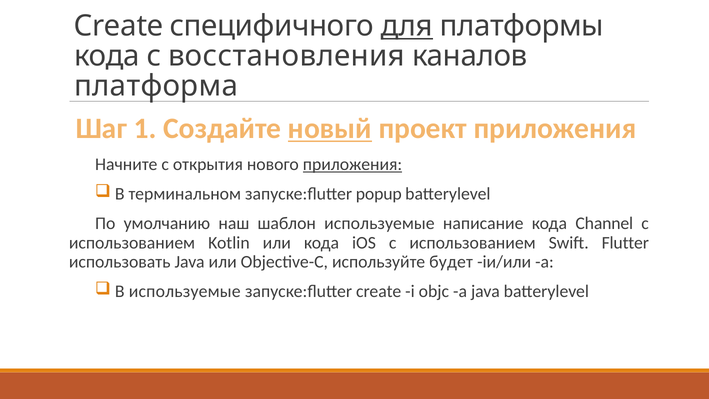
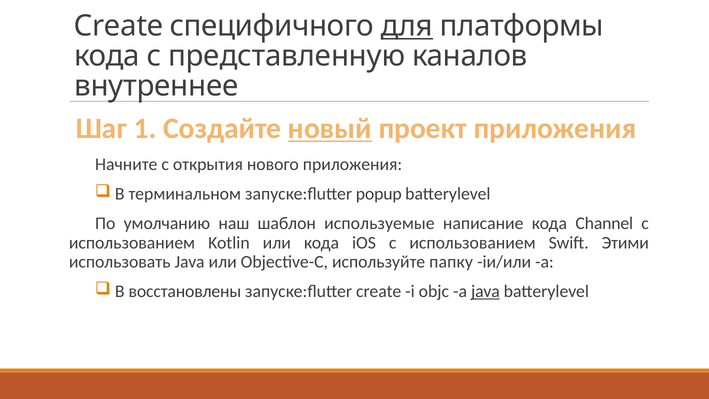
восстановления: восстановления -> представленную
платформа: платформа -> внутреннее
приложения at (352, 164) underline: present -> none
Flutter: Flutter -> Этими
будет: будет -> папку
В используемые: используемые -> восстановлены
java at (485, 291) underline: none -> present
